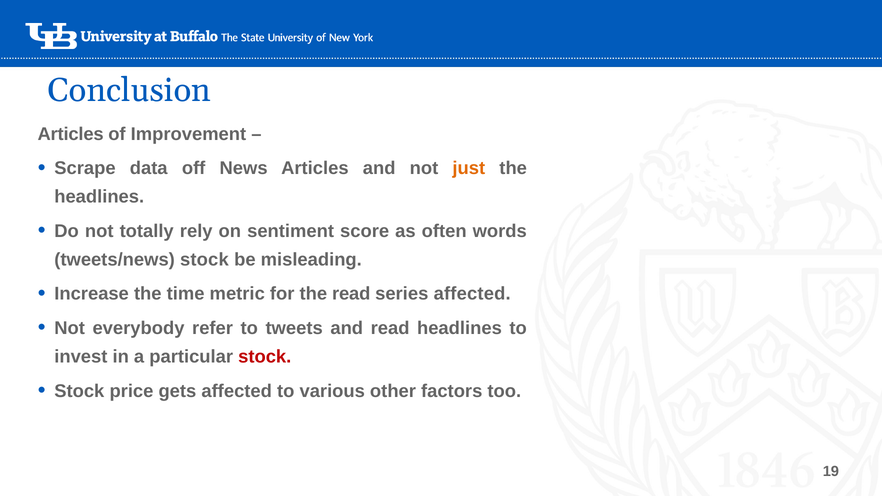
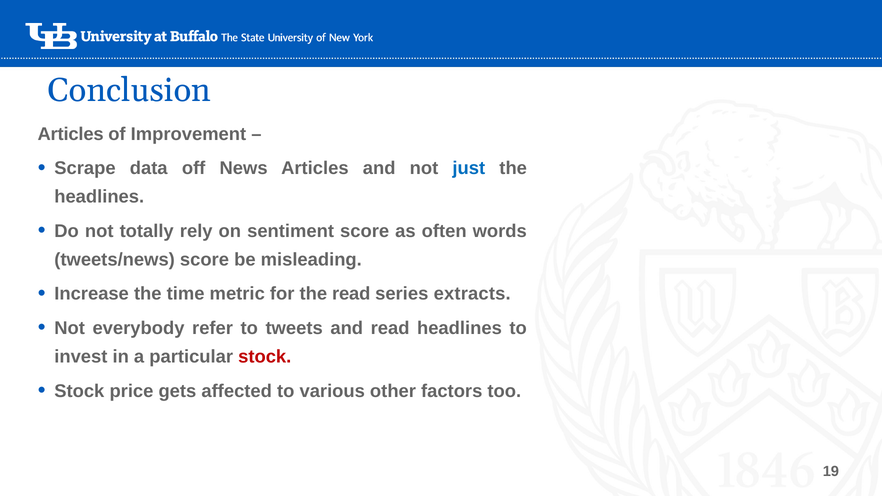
just colour: orange -> blue
tweets/news stock: stock -> score
series affected: affected -> extracts
